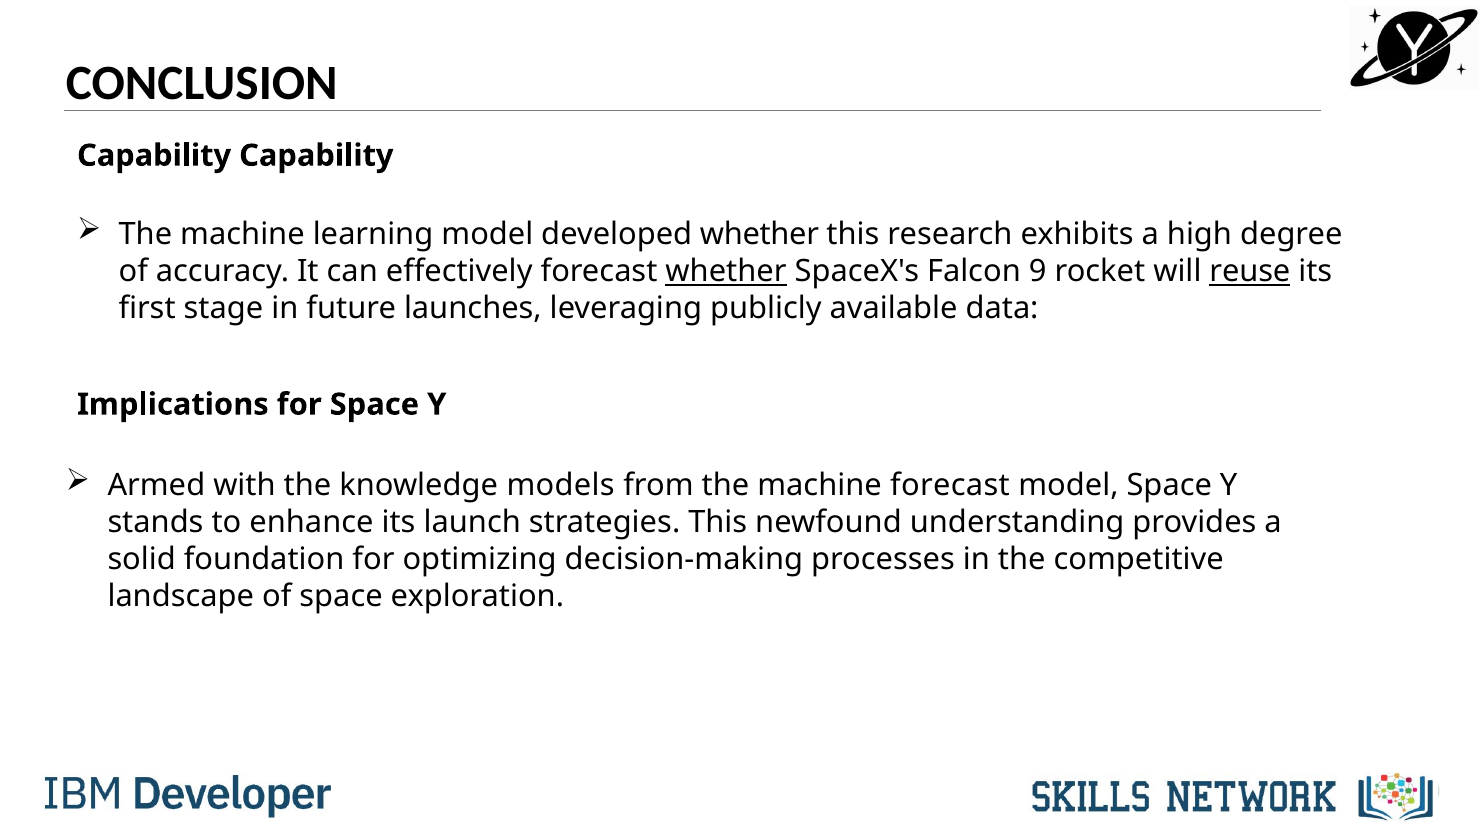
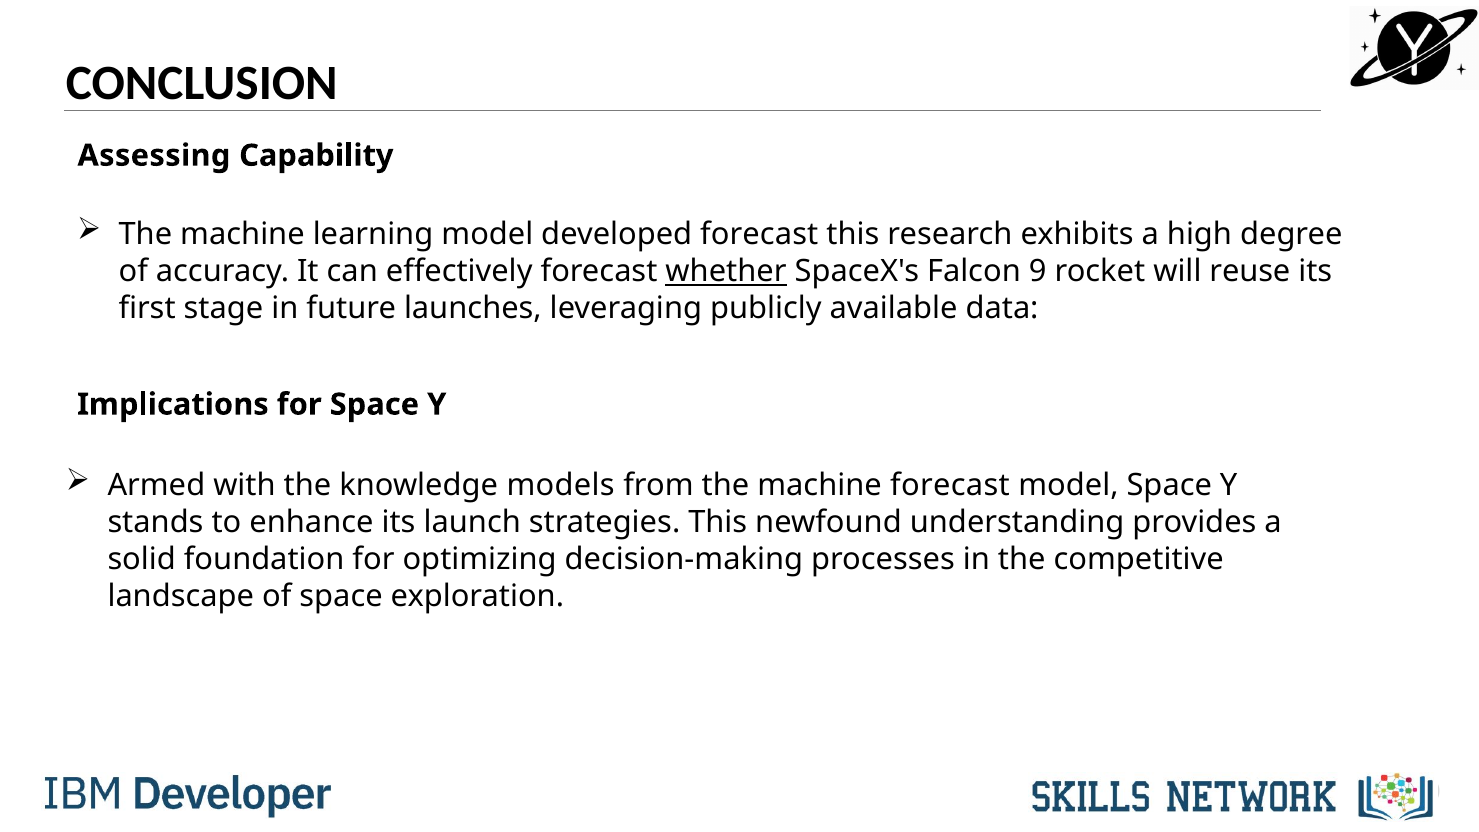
Capability at (154, 156): Capability -> Assessing
developed whether: whether -> forecast
reuse underline: present -> none
